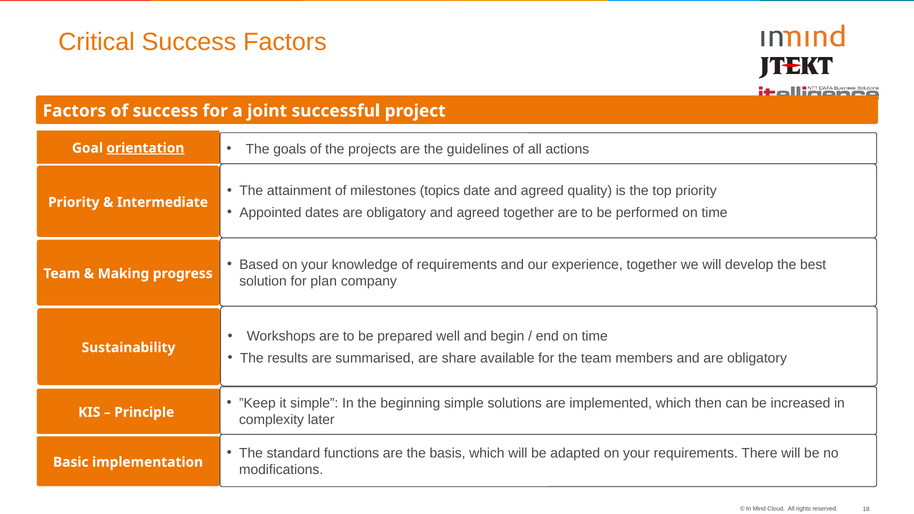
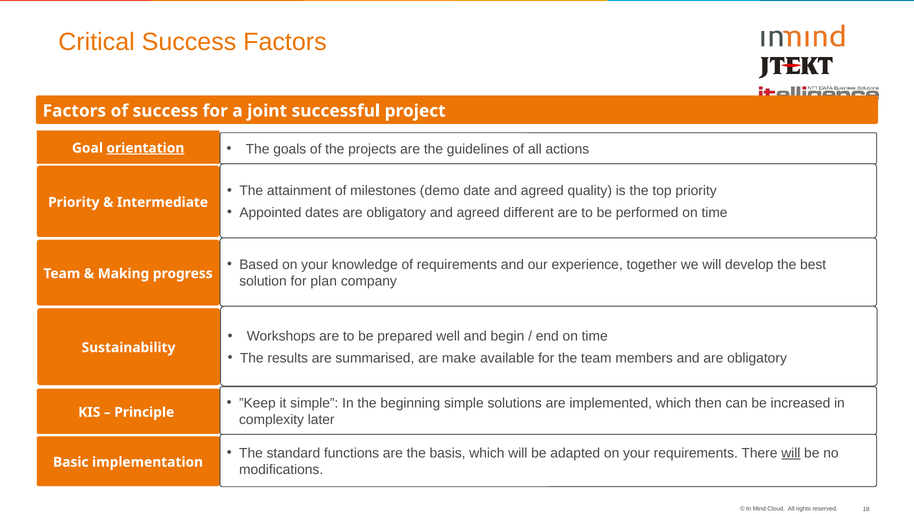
topics: topics -> demo
agreed together: together -> different
share: share -> make
will at (791, 453) underline: none -> present
